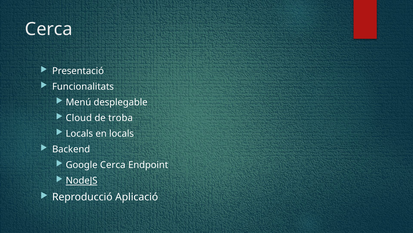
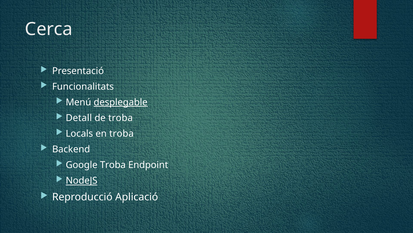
desplegable underline: none -> present
Cloud: Cloud -> Detall
en locals: locals -> troba
Google Cerca: Cerca -> Troba
